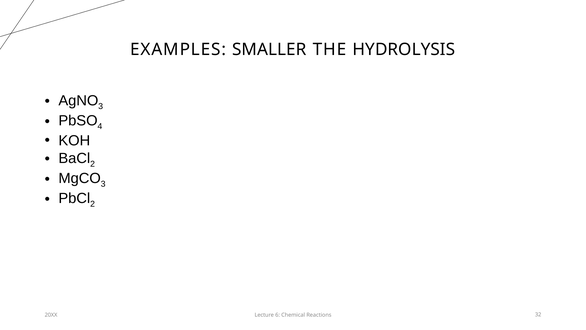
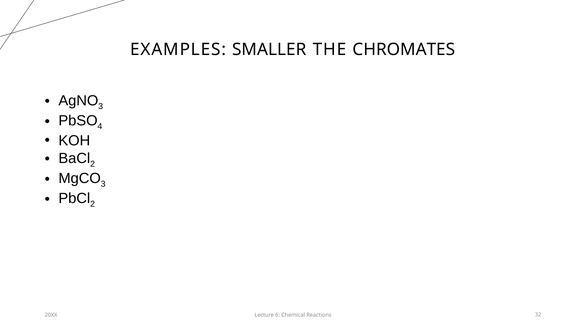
HYDROLYSIS: HYDROLYSIS -> CHROMATES
